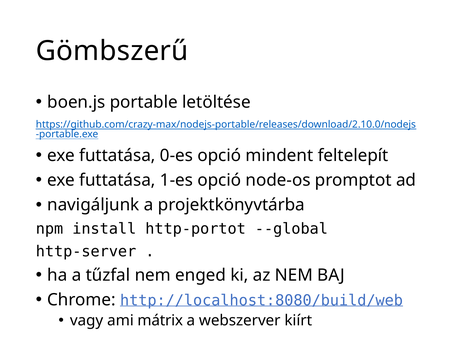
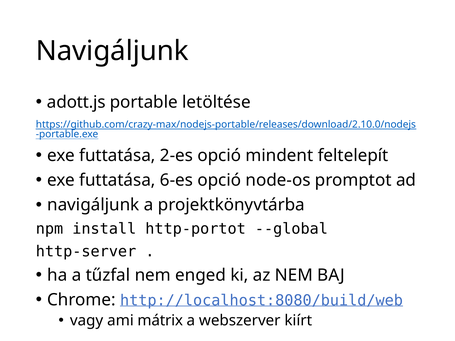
Gömbszerű at (112, 51): Gömbszerű -> Navigáljunk
boen.js: boen.js -> adott.js
0-es: 0-es -> 2-es
1-es: 1-es -> 6-es
